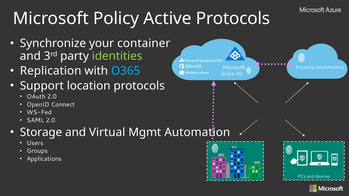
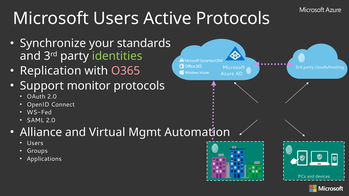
Microsoft Policy: Policy -> Users
container: container -> standards
O365 colour: light blue -> pink
location: location -> monitor
Storage: Storage -> Alliance
